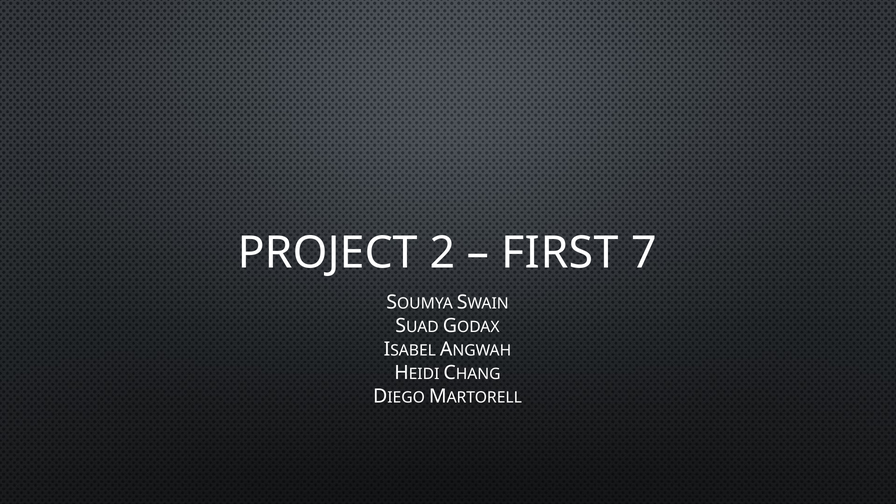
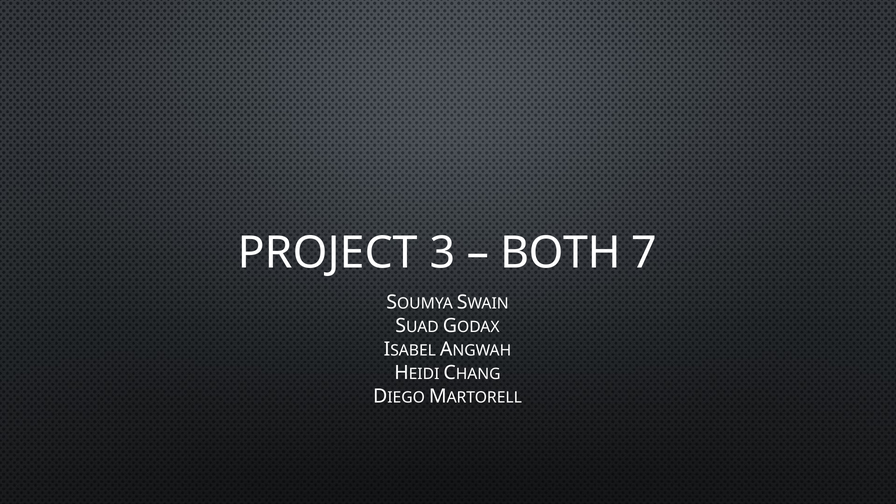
2: 2 -> 3
FIRST: FIRST -> BOTH
